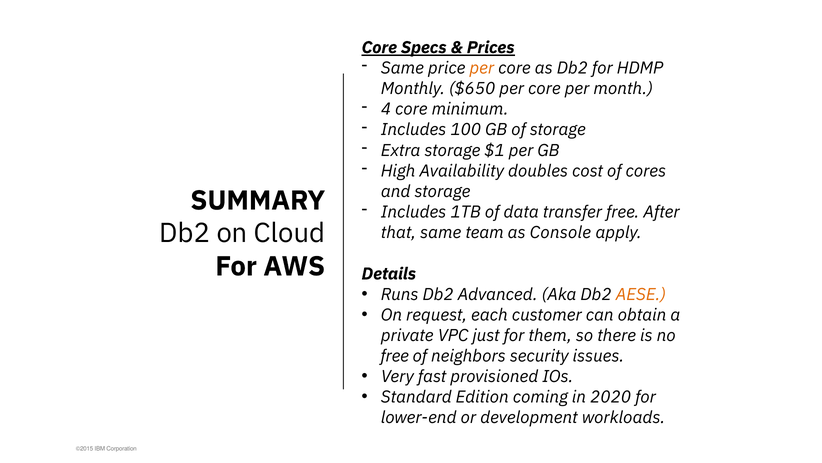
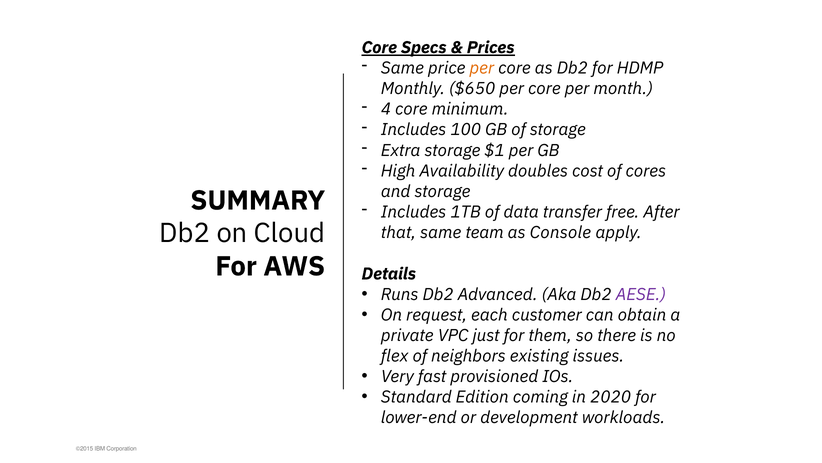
AESE colour: orange -> purple
free at (395, 356): free -> flex
security: security -> existing
